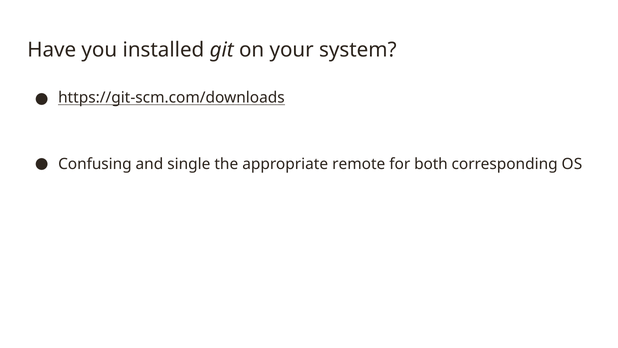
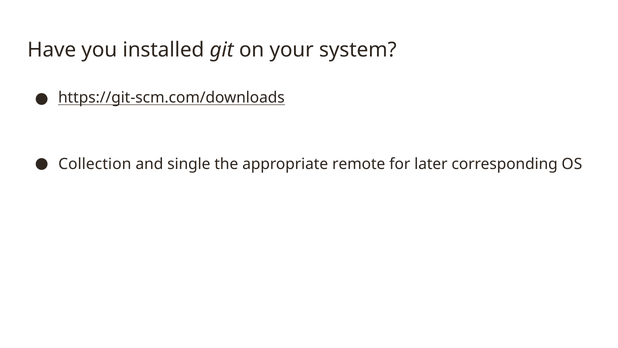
Confusing: Confusing -> Collection
both: both -> later
